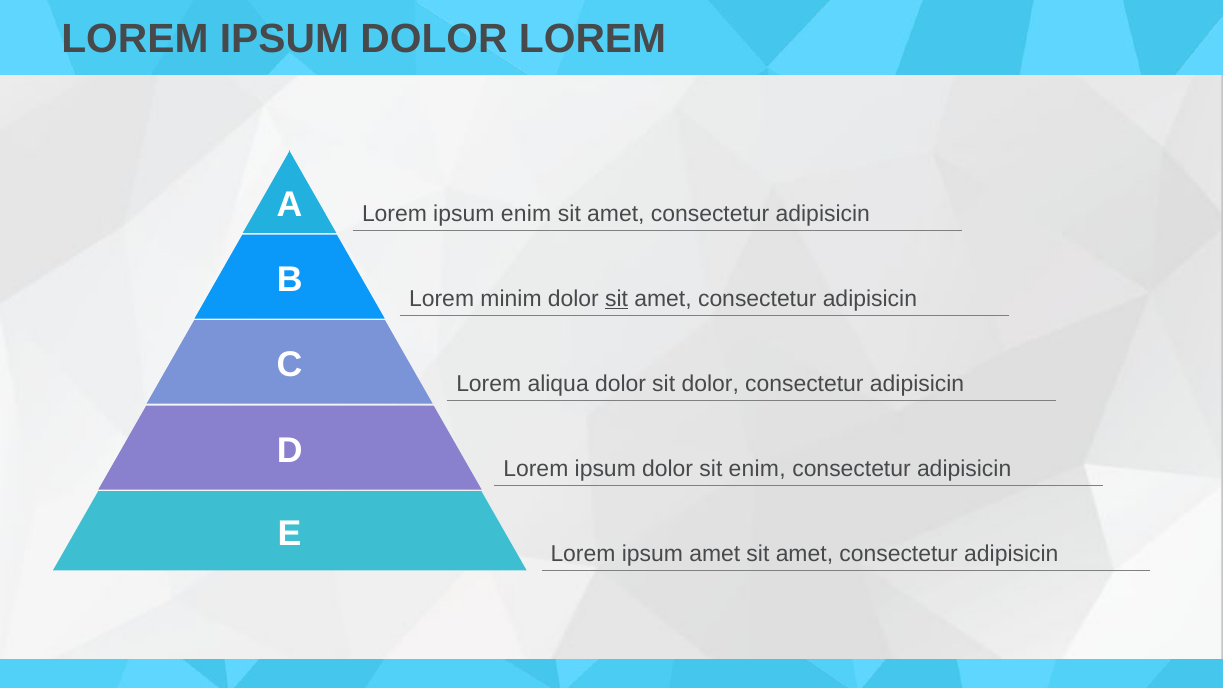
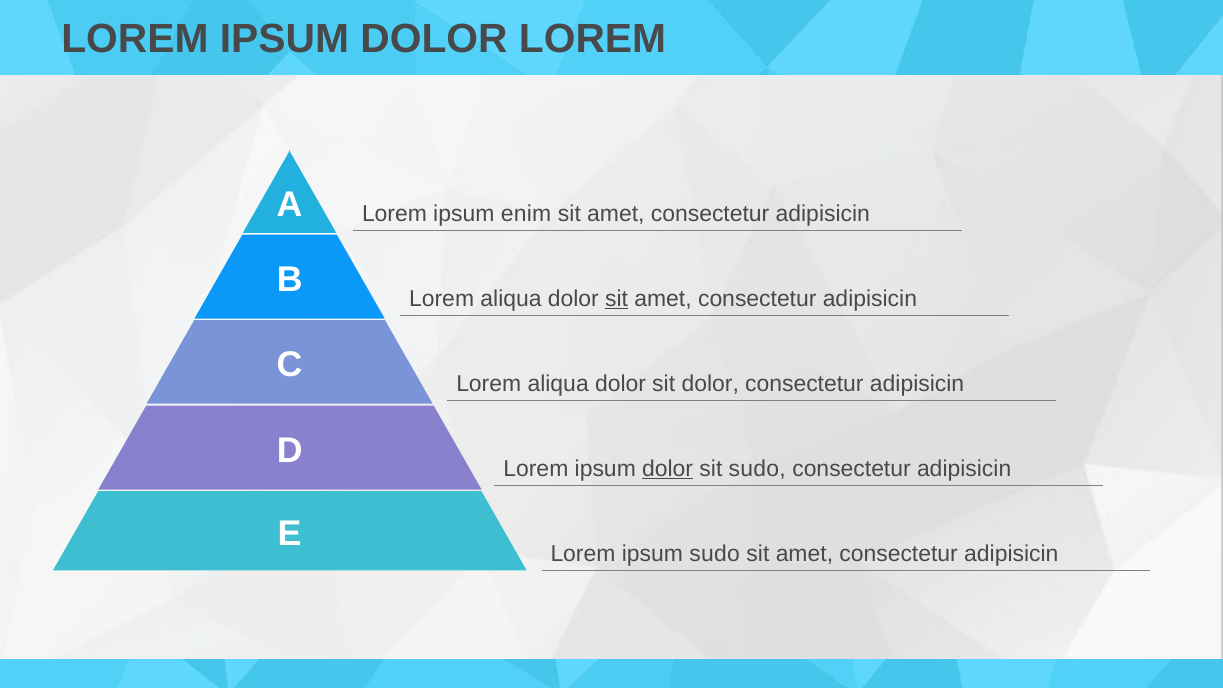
minim at (511, 299): minim -> aliqua
dolor at (668, 469) underline: none -> present
sit enim: enim -> sudo
ipsum amet: amet -> sudo
